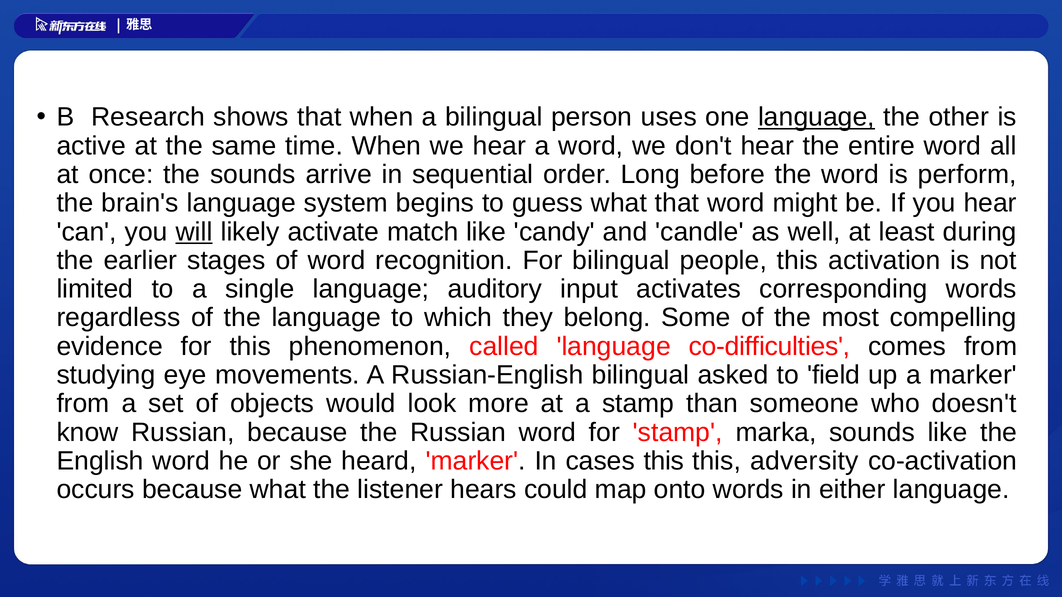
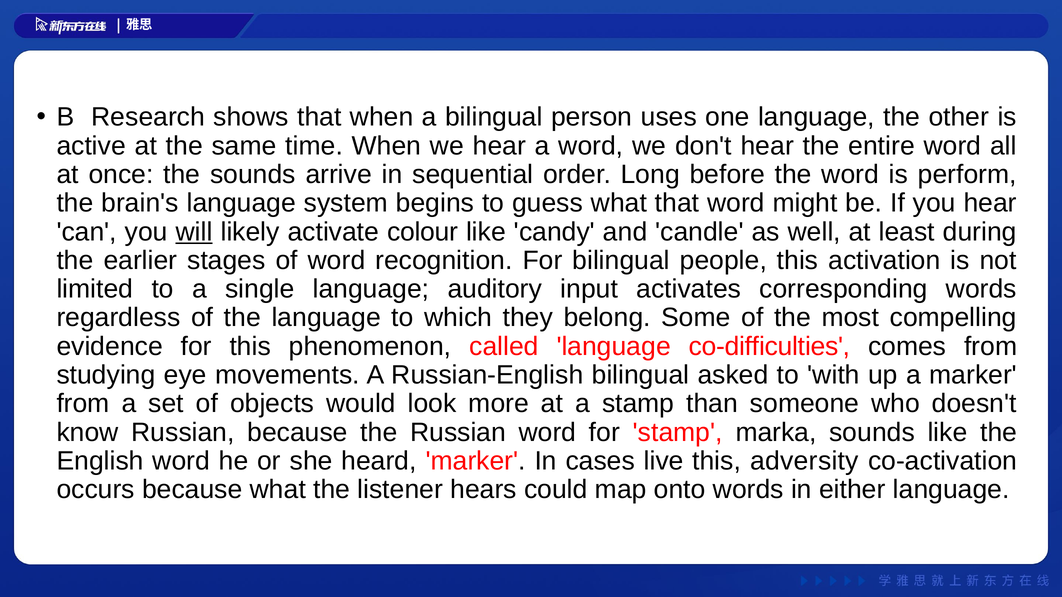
language at (816, 117) underline: present -> none
match: match -> colour
field: field -> with
cases this: this -> live
